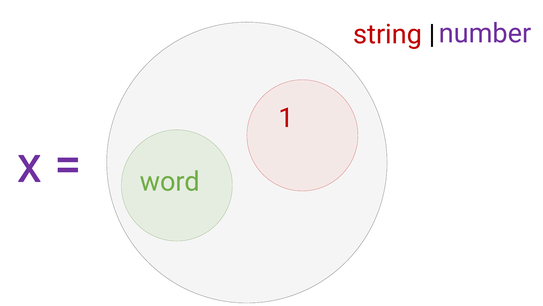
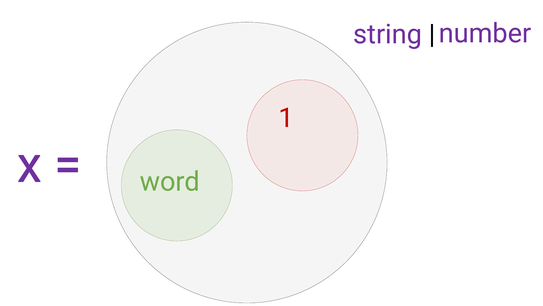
string colour: red -> purple
